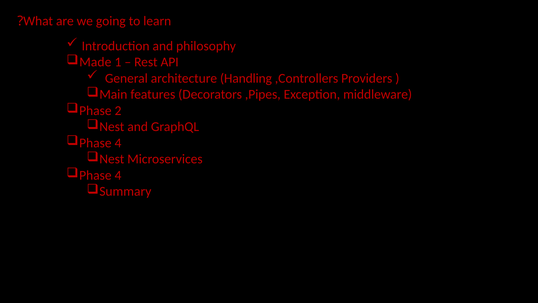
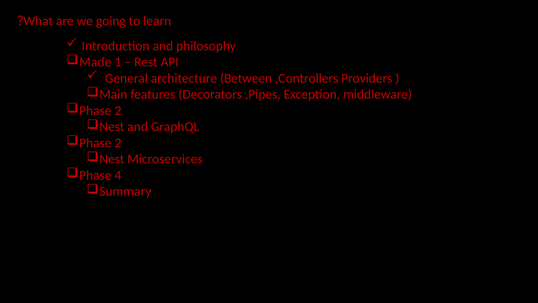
Handling: Handling -> Between
4 at (118, 143): 4 -> 2
